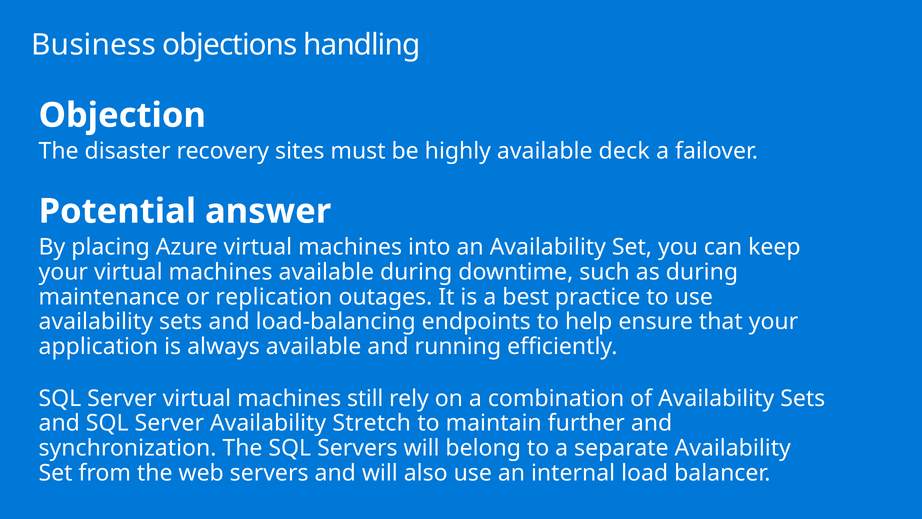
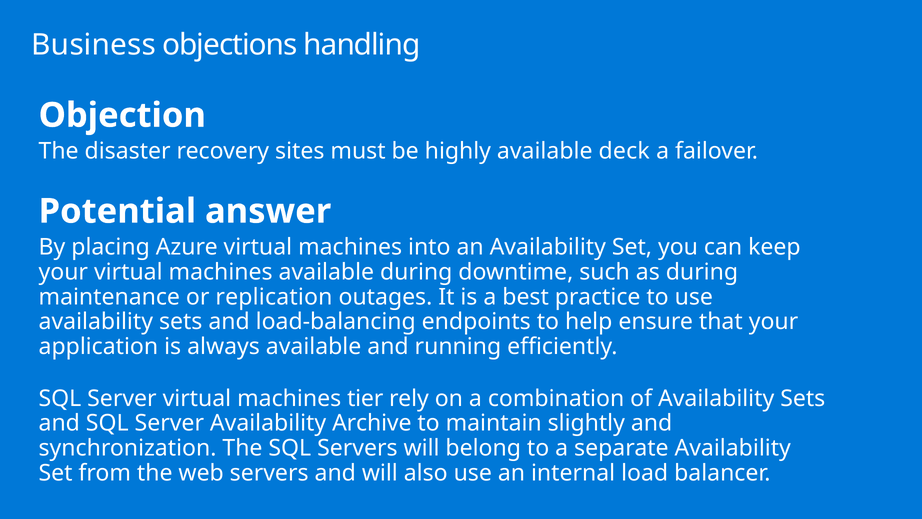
still: still -> tier
Stretch: Stretch -> Archive
further: further -> slightly
